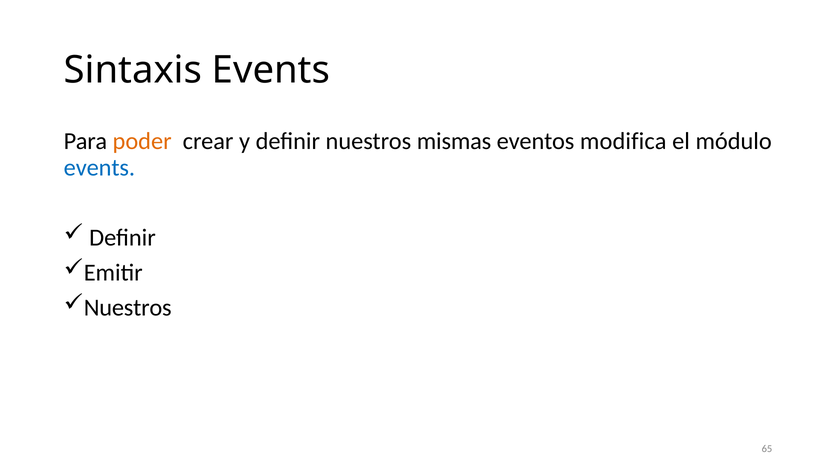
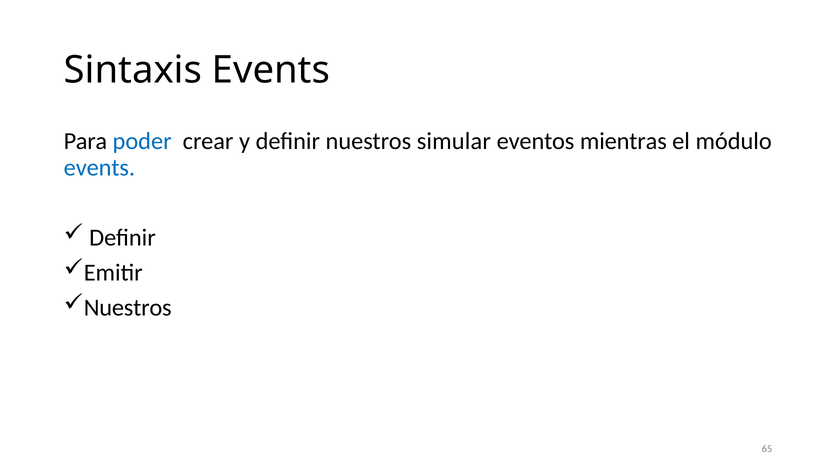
poder colour: orange -> blue
mismas: mismas -> simular
modifica: modifica -> mientras
